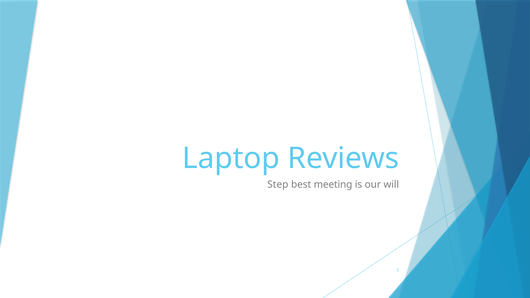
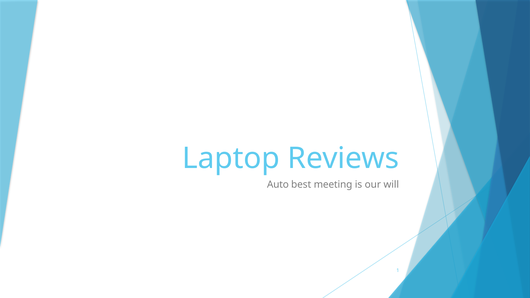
Step: Step -> Auto
